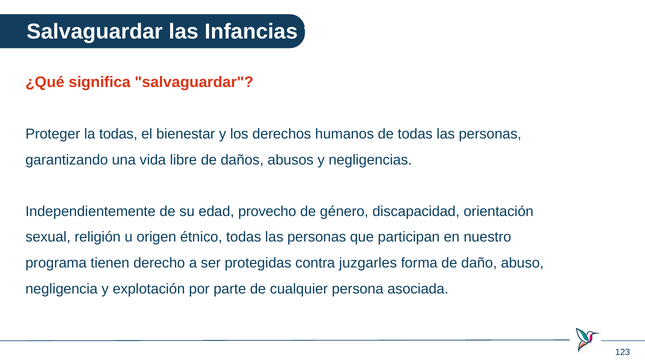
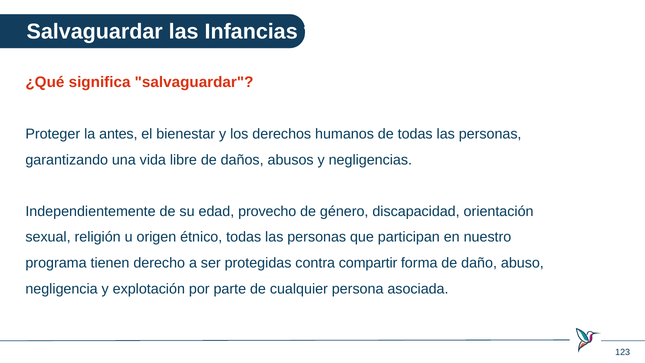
la todas: todas -> antes
juzgarles: juzgarles -> compartir
